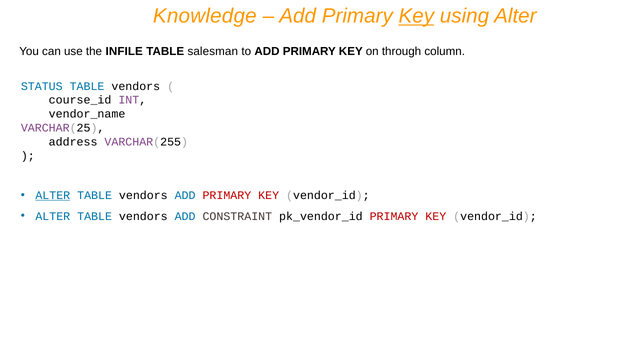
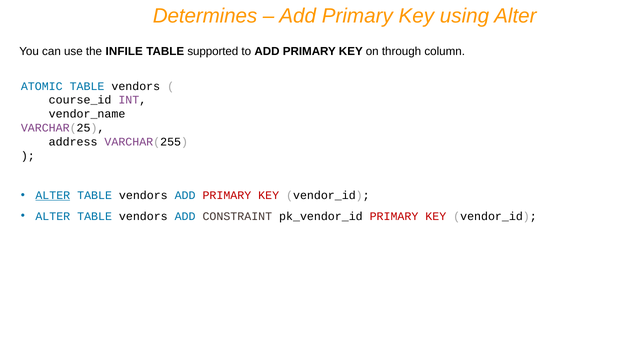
Knowledge: Knowledge -> Determines
Key at (416, 16) underline: present -> none
salesman: salesman -> supported
STATUS: STATUS -> ATOMIC
